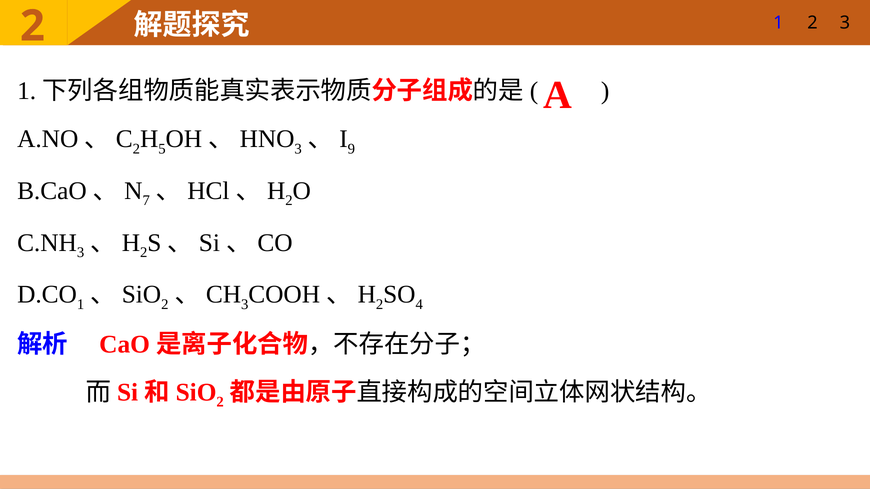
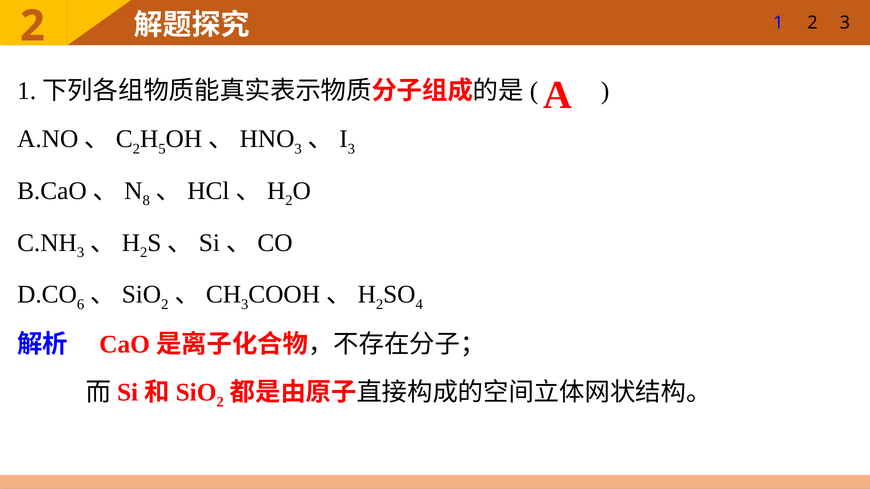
9 at (351, 149): 9 -> 3
7: 7 -> 8
1 at (81, 305): 1 -> 6
